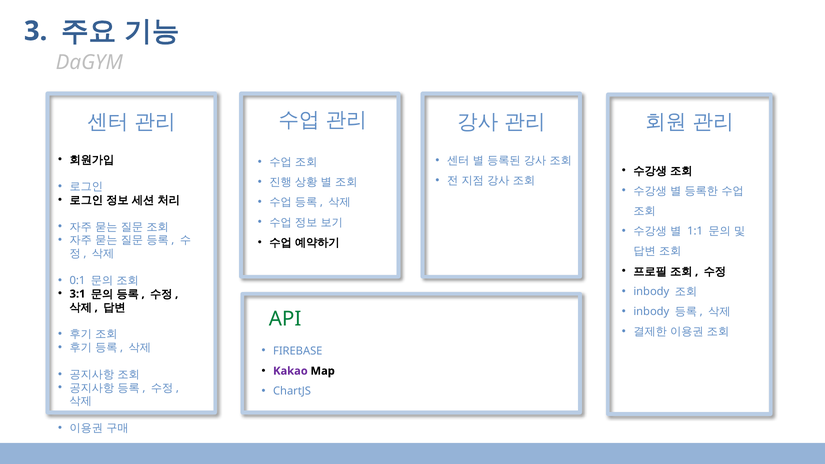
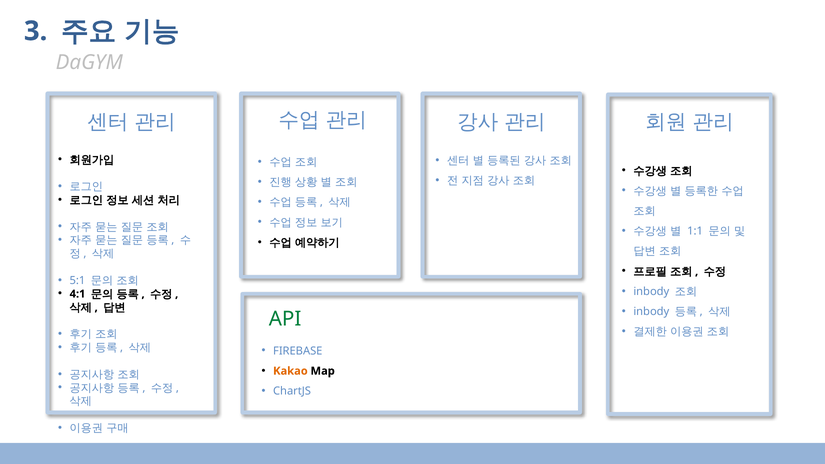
0:1: 0:1 -> 5:1
3:1: 3:1 -> 4:1
Kakao colour: purple -> orange
